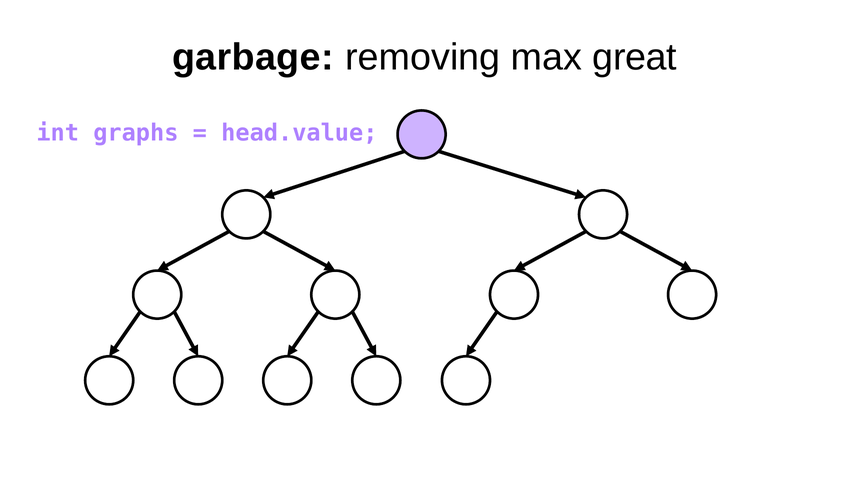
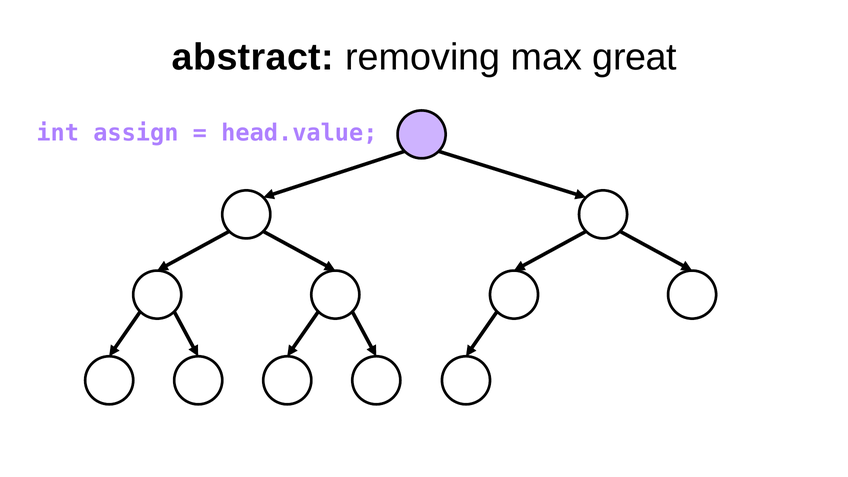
garbage: garbage -> abstract
graphs: graphs -> assign
